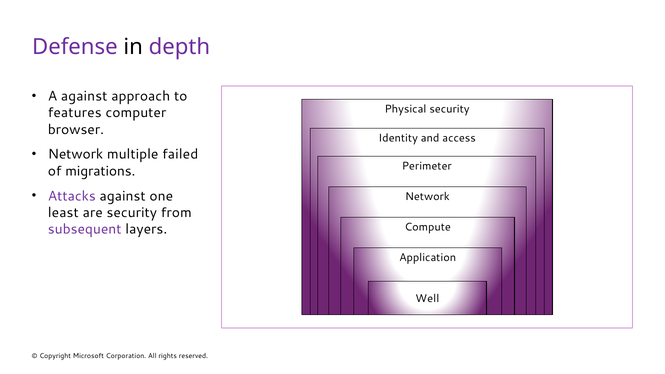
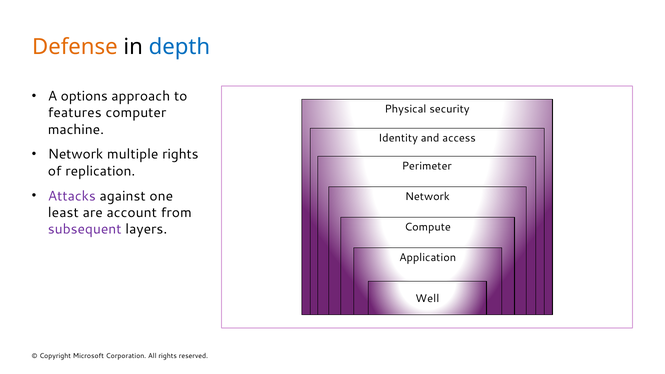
Defense colour: purple -> orange
depth colour: purple -> blue
A against: against -> options
browser: browser -> machine
multiple failed: failed -> rights
migrations: migrations -> replication
are security: security -> account
